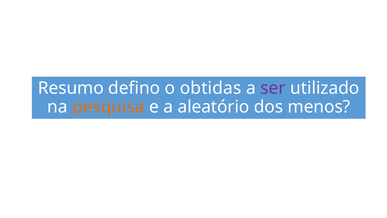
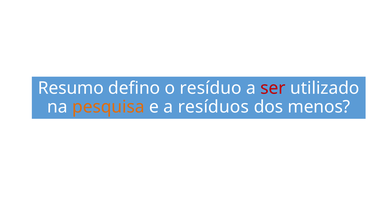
obtidas: obtidas -> resíduo
ser colour: purple -> red
aleatório: aleatório -> resíduos
